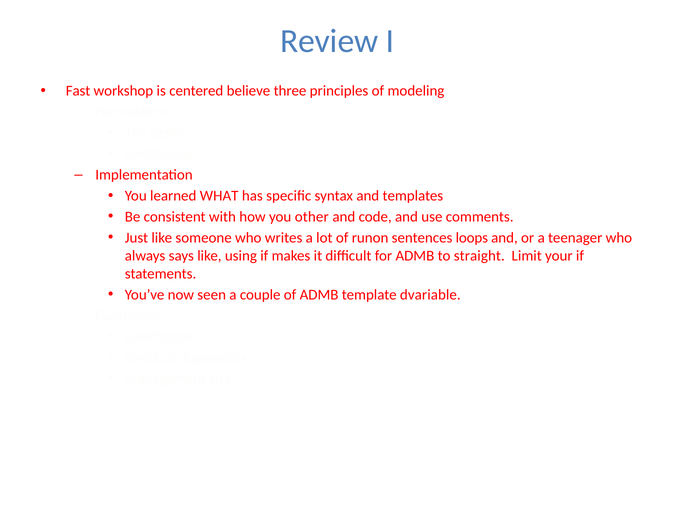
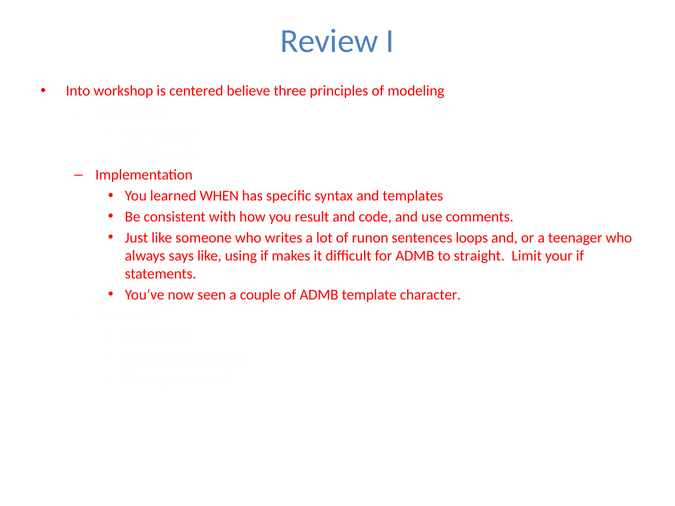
Fast: Fast -> Into
WHAT: WHAT -> WHEN
other: other -> result
dvariable: dvariable -> character
